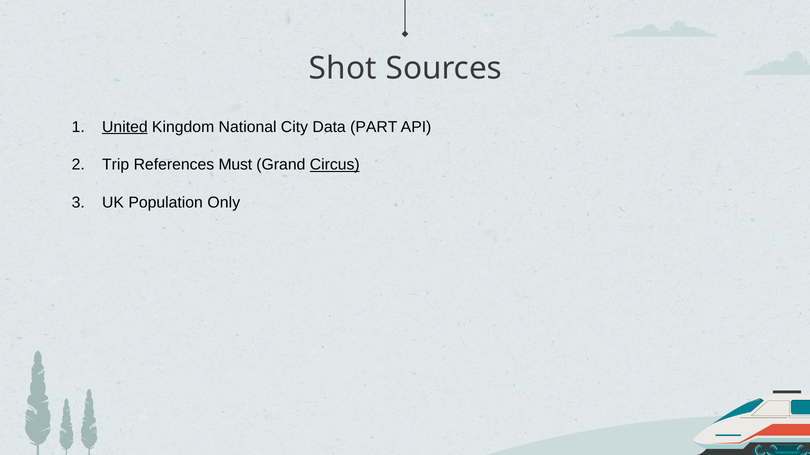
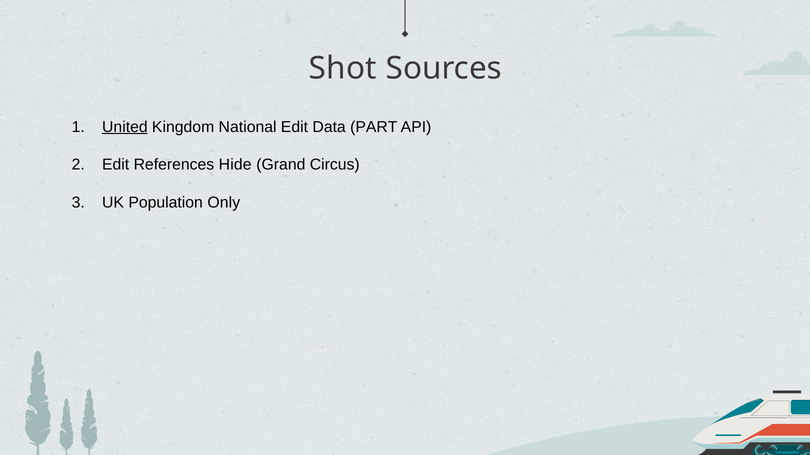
National City: City -> Edit
Trip at (116, 165): Trip -> Edit
Must: Must -> Hide
Circus underline: present -> none
